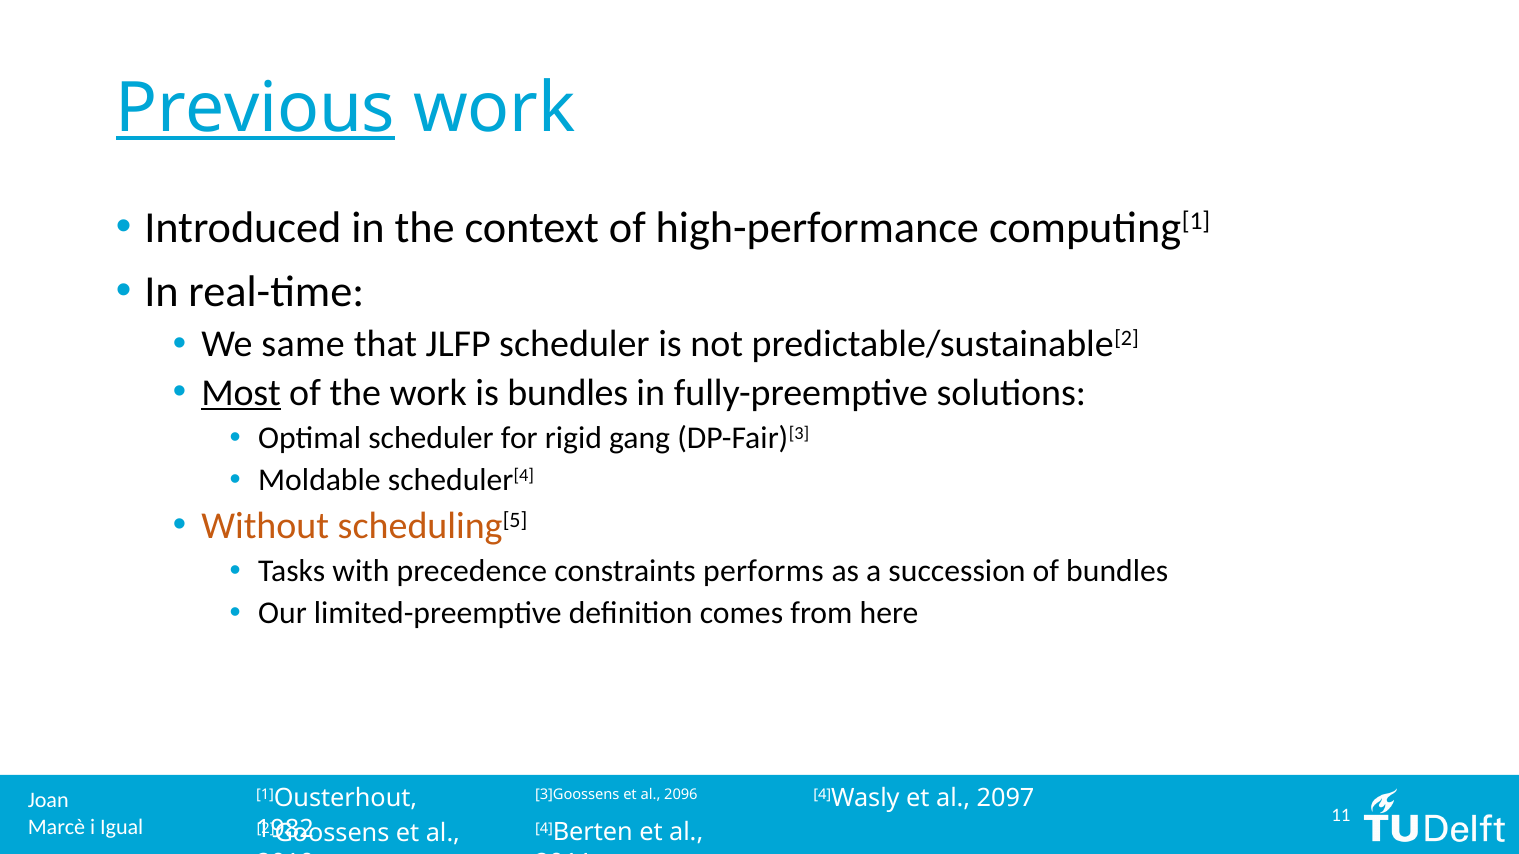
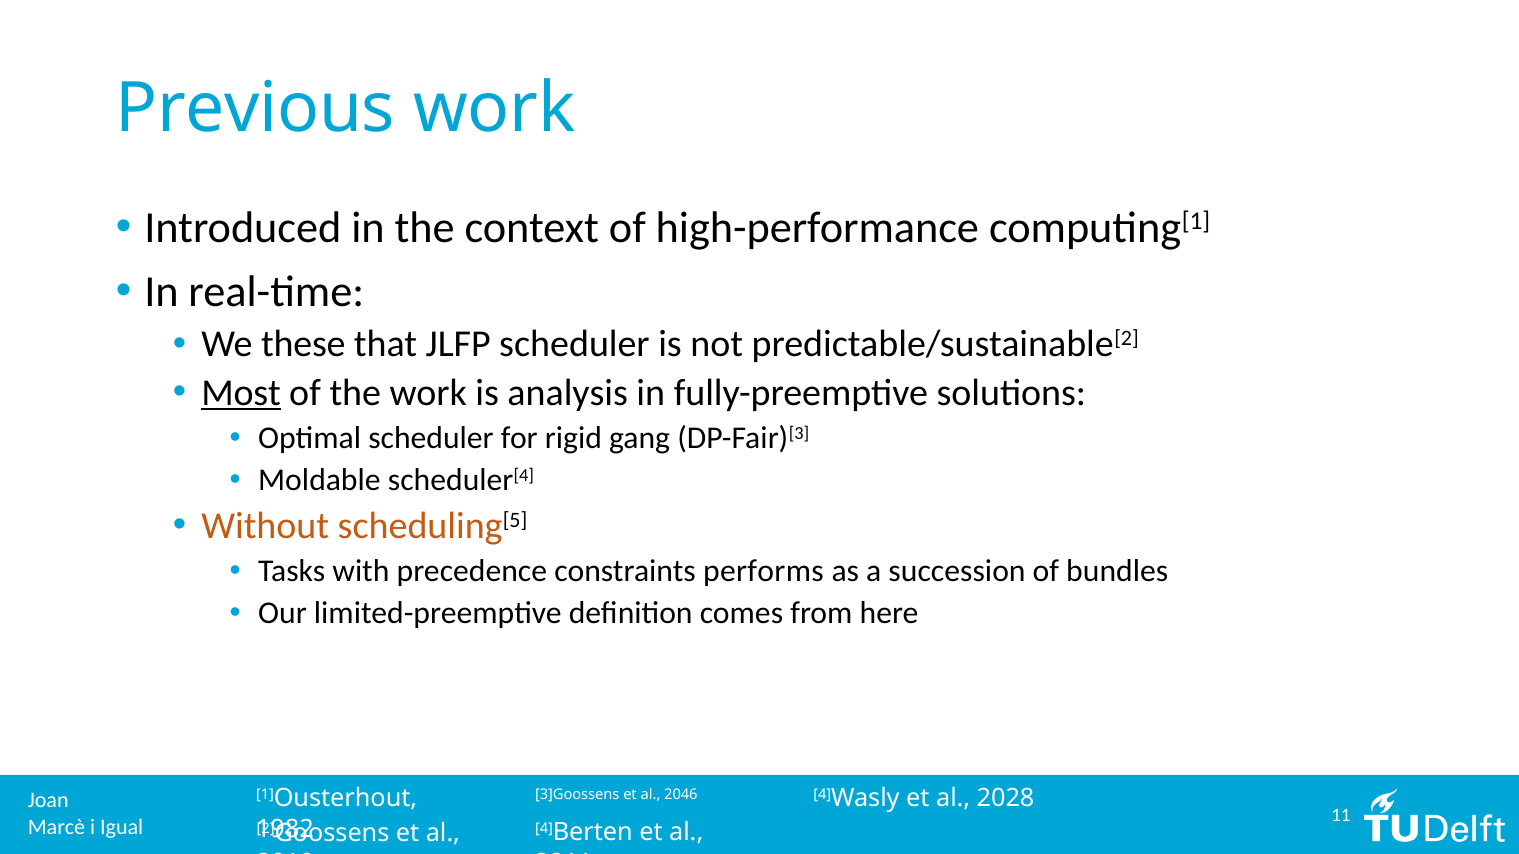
Previous underline: present -> none
same: same -> these
is bundles: bundles -> analysis
2097: 2097 -> 2028
2096: 2096 -> 2046
